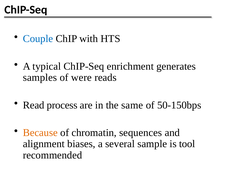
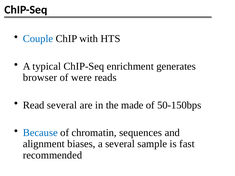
samples: samples -> browser
Read process: process -> several
same: same -> made
Because colour: orange -> blue
tool: tool -> fast
